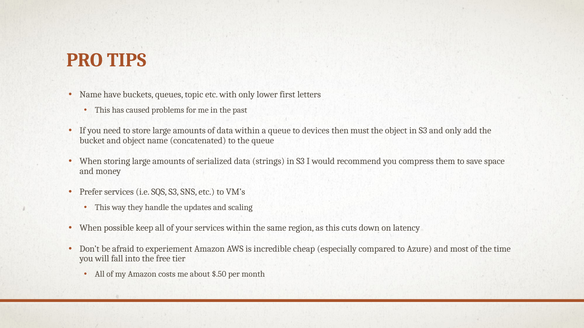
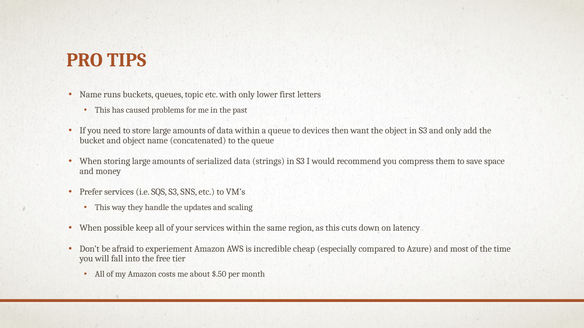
have: have -> runs
must: must -> want
